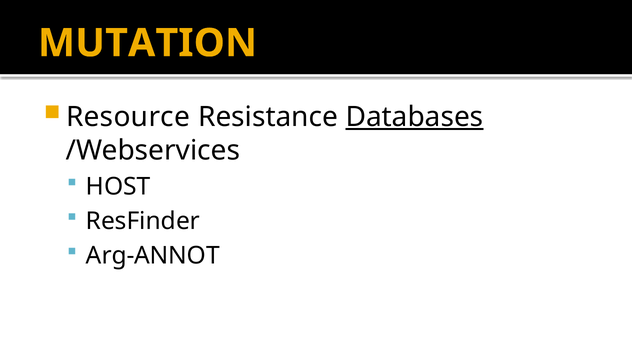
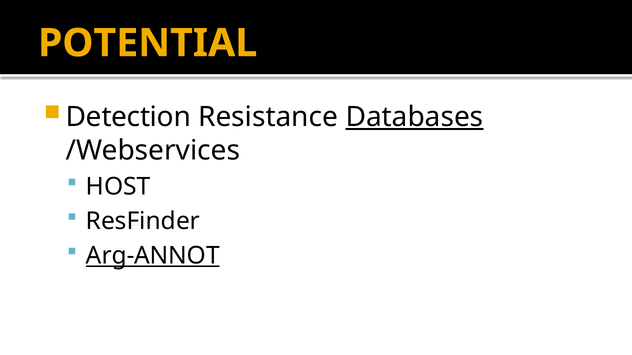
MUTATION: MUTATION -> POTENTIAL
Resource: Resource -> Detection
Arg-ANNOT underline: none -> present
